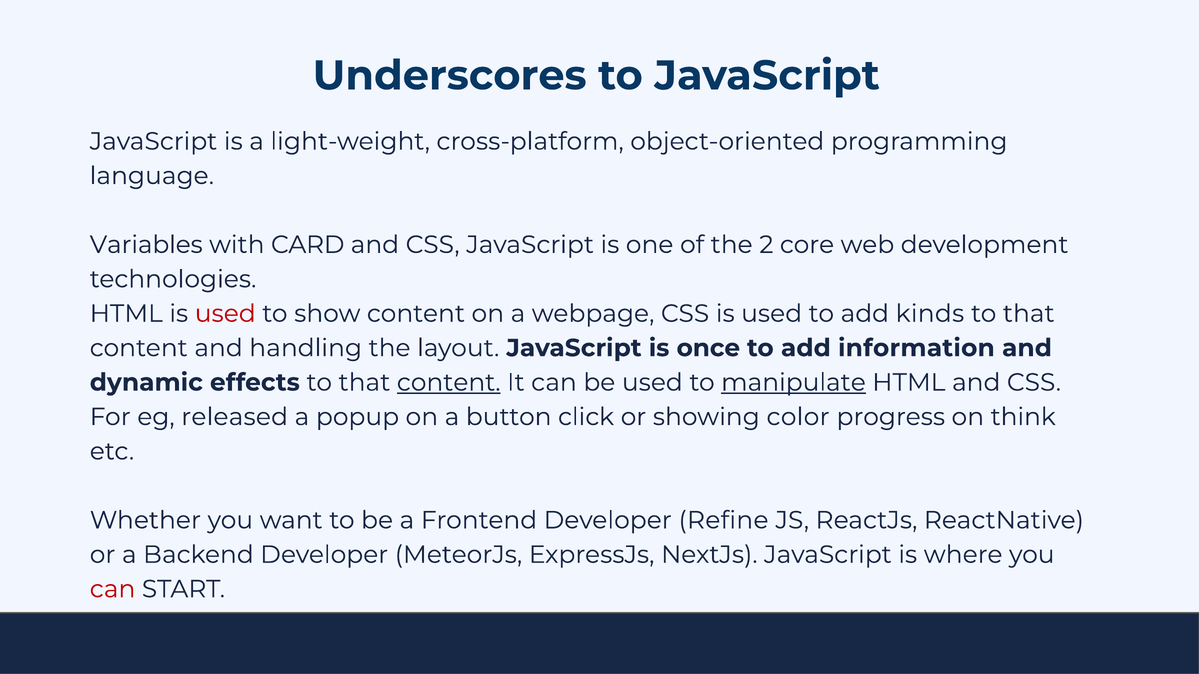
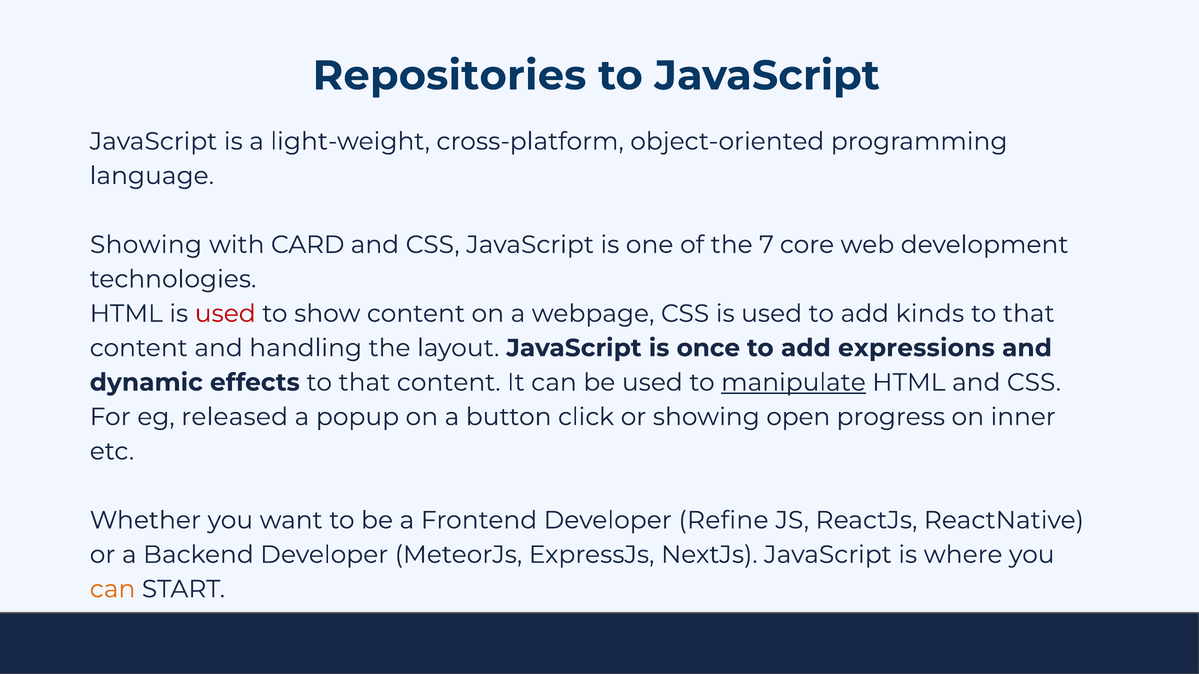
Underscores: Underscores -> Repositories
Variables at (146, 245): Variables -> Showing
2: 2 -> 7
information: information -> expressions
content at (449, 383) underline: present -> none
color: color -> open
think: think -> inner
can at (113, 589) colour: red -> orange
